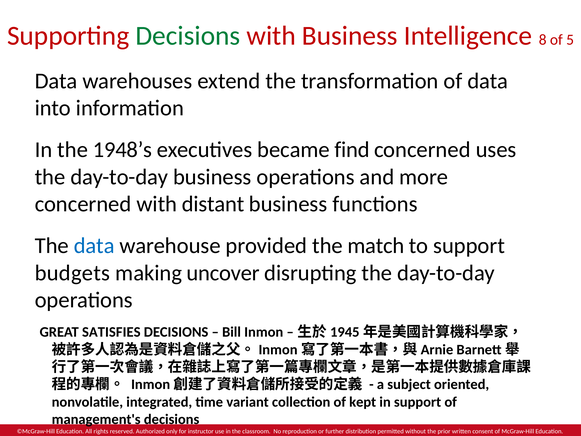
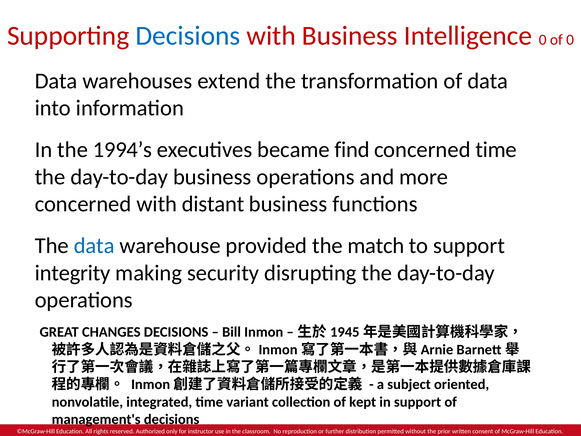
Decisions at (188, 36) colour: green -> blue
Intelligence 8: 8 -> 0
of 5: 5 -> 0
1948’s: 1948’s -> 1994’s
concerned uses: uses -> time
budgets: budgets -> integrity
uncover: uncover -> security
SATISFIES: SATISFIES -> CHANGES
